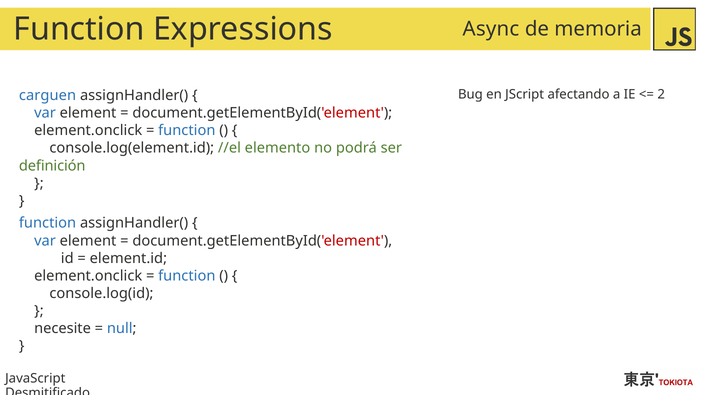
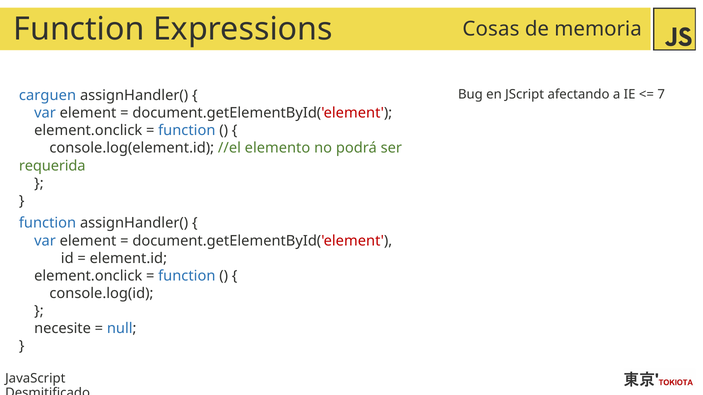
Async: Async -> Cosas
2: 2 -> 7
definición: definición -> requerida
